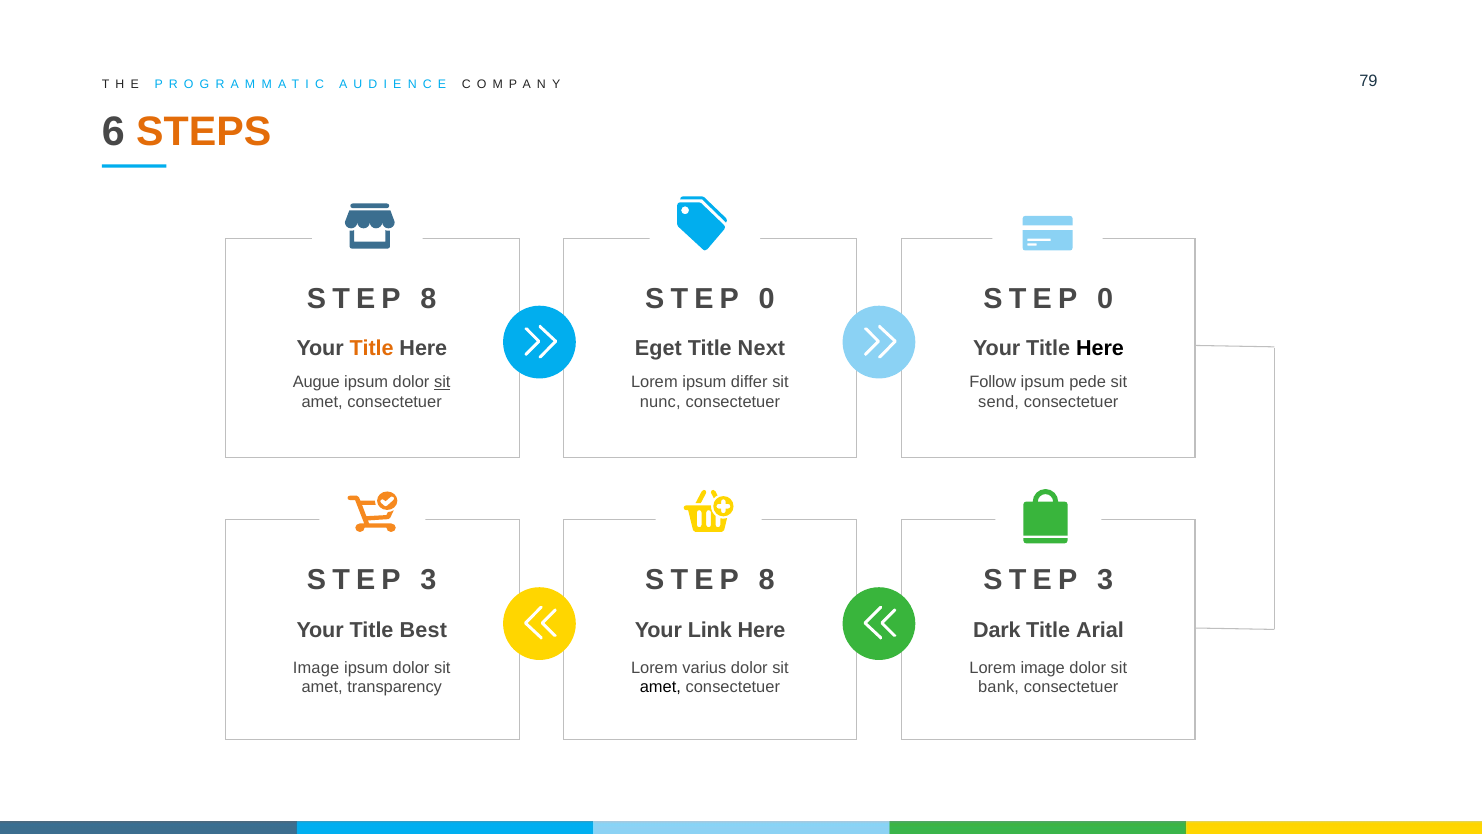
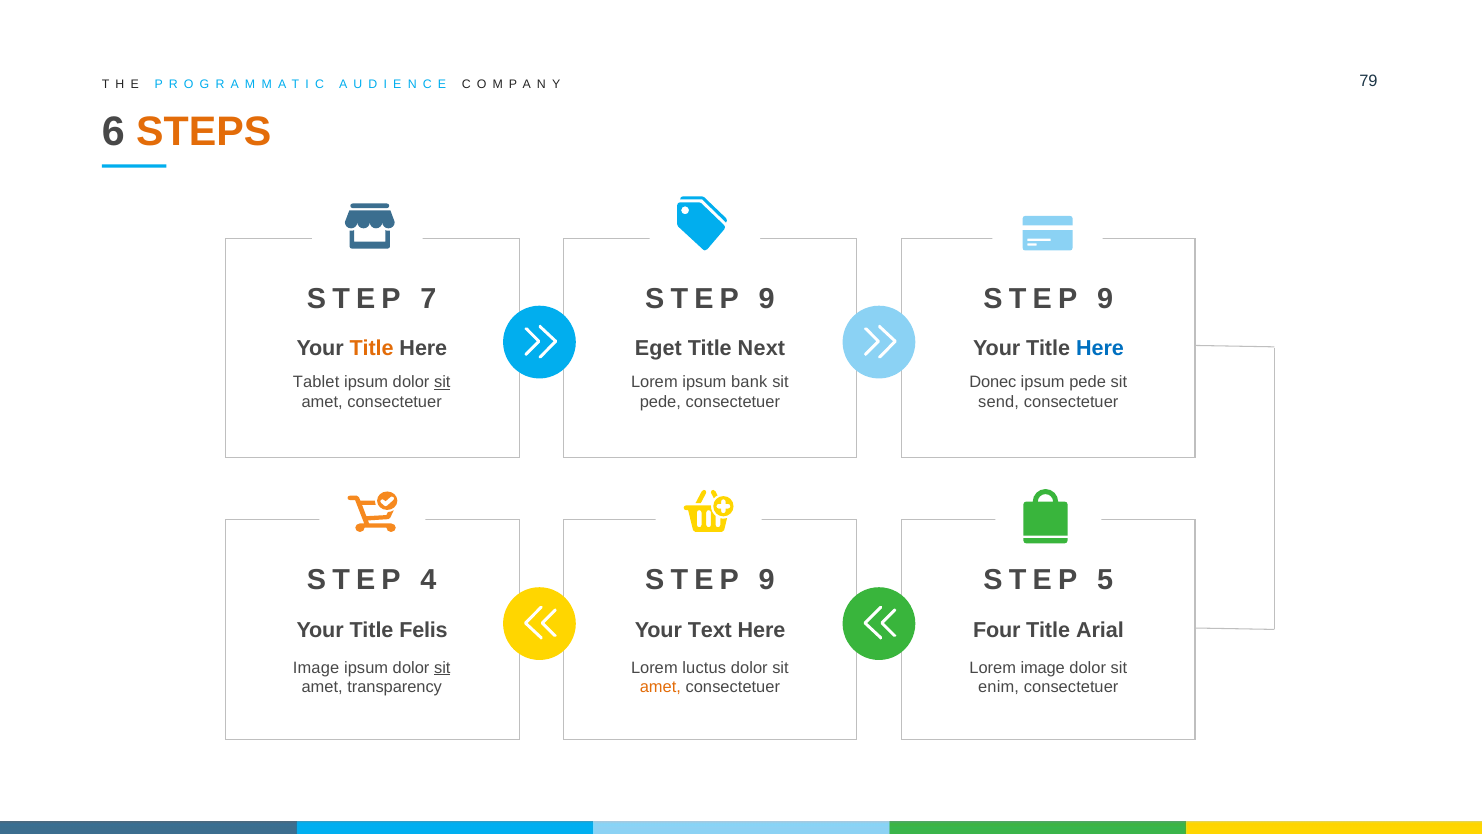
8 at (428, 299): 8 -> 7
0 at (767, 299): 0 -> 9
0 at (1105, 299): 0 -> 9
Here at (1100, 348) colour: black -> blue
Augue: Augue -> Tablet
differ: differ -> bank
Follow: Follow -> Donec
nunc at (660, 402): nunc -> pede
3 at (428, 580): 3 -> 4
8 at (767, 580): 8 -> 9
3 at (1105, 580): 3 -> 5
Best: Best -> Felis
Link: Link -> Text
Dark: Dark -> Four
sit at (442, 667) underline: none -> present
varius: varius -> luctus
amet at (660, 687) colour: black -> orange
bank: bank -> enim
